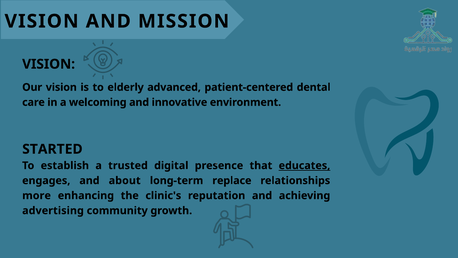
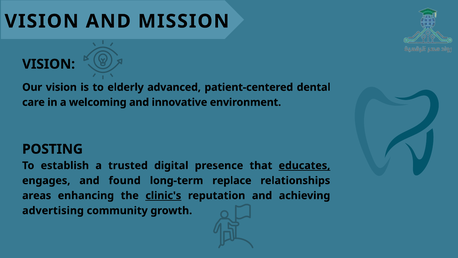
STARTED: STARTED -> POSTING
about: about -> found
more: more -> areas
clinic's underline: none -> present
